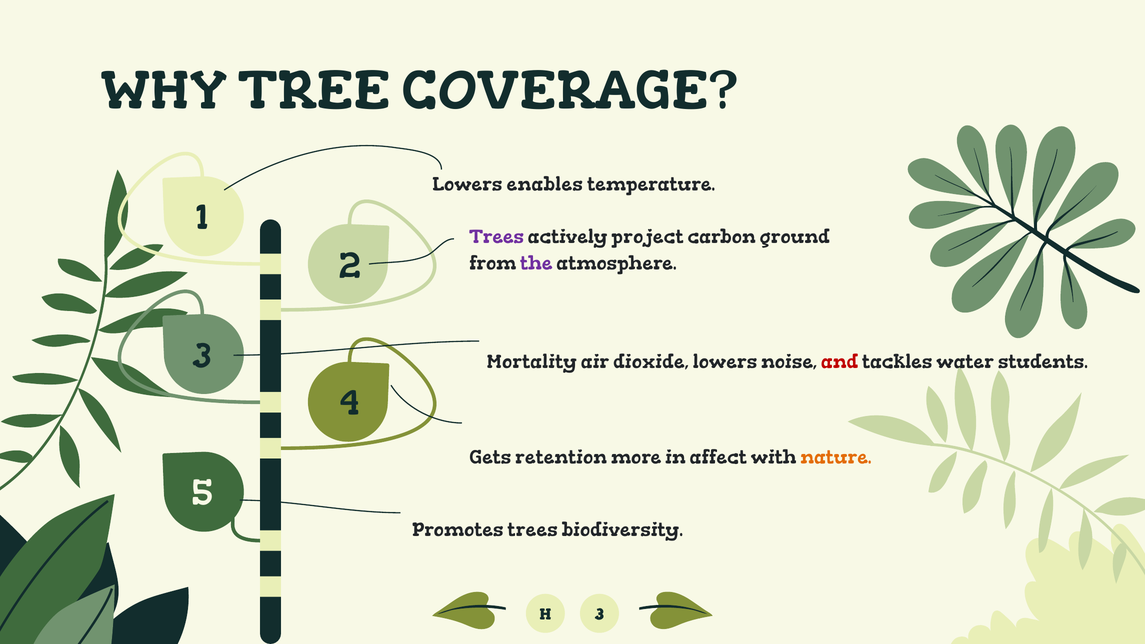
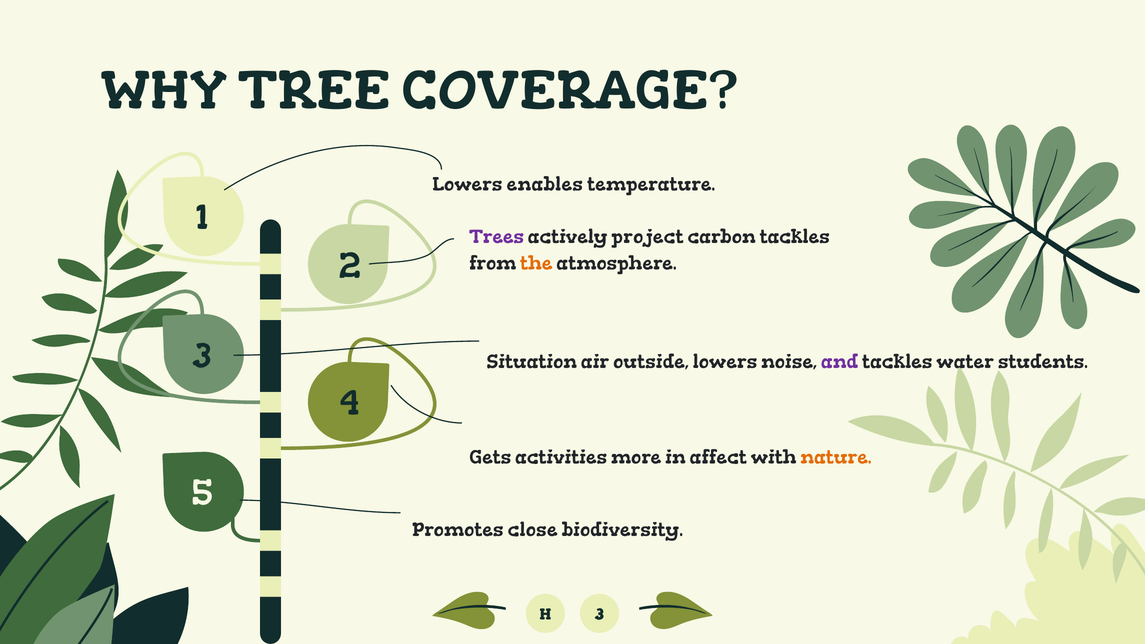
carbon ground: ground -> tackles
the colour: purple -> orange
Mortality: Mortality -> Situation
dioxide: dioxide -> outside
and colour: red -> purple
retention: retention -> activities
Promotes trees: trees -> close
